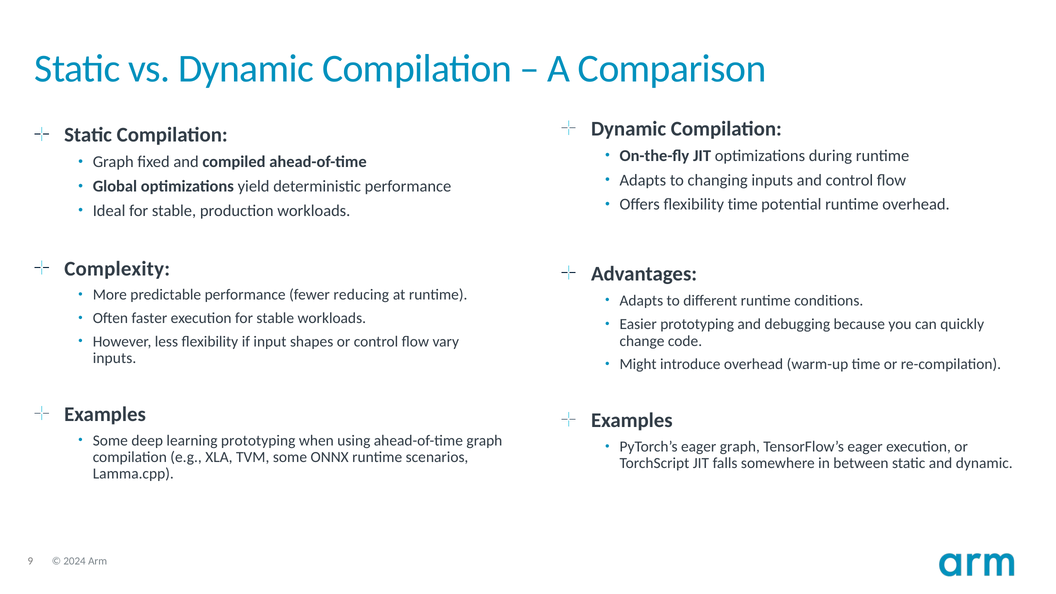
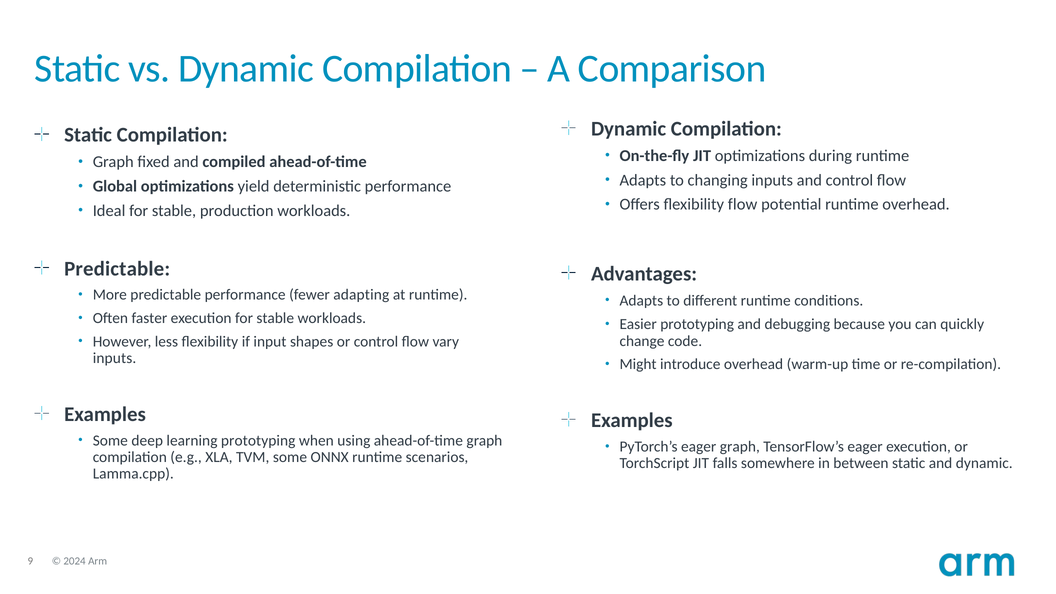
flexibility time: time -> flow
Complexity at (117, 269): Complexity -> Predictable
reducing: reducing -> adapting
